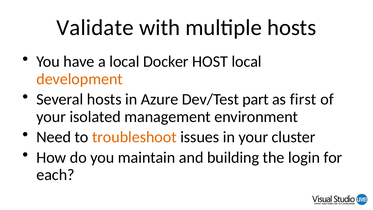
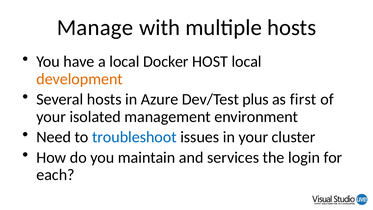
Validate: Validate -> Manage
part: part -> plus
troubleshoot colour: orange -> blue
building: building -> services
